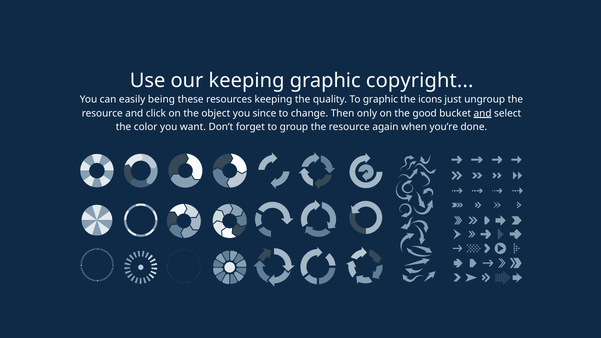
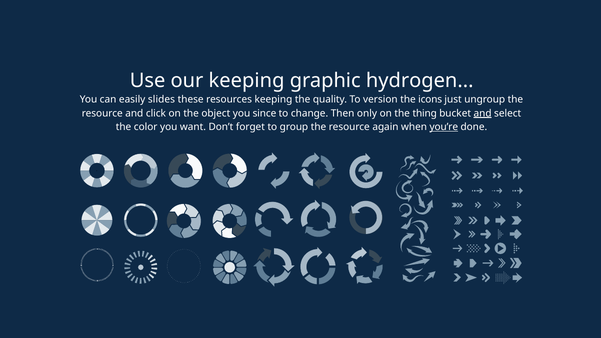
copyright: copyright -> hydrogen
being: being -> slides
To graphic: graphic -> version
good: good -> thing
you’re underline: none -> present
